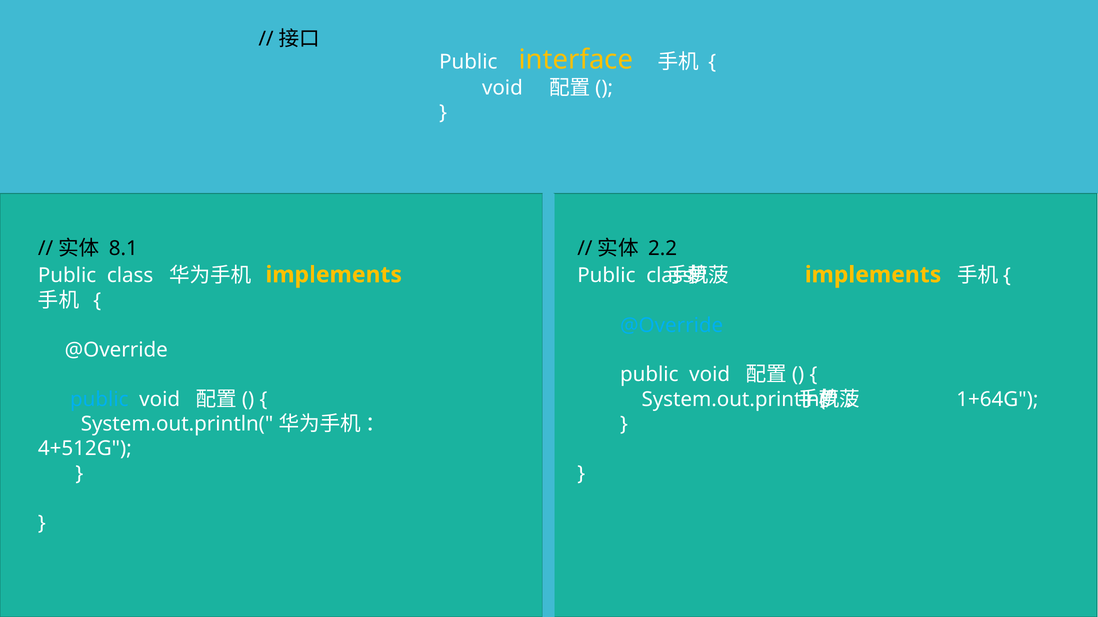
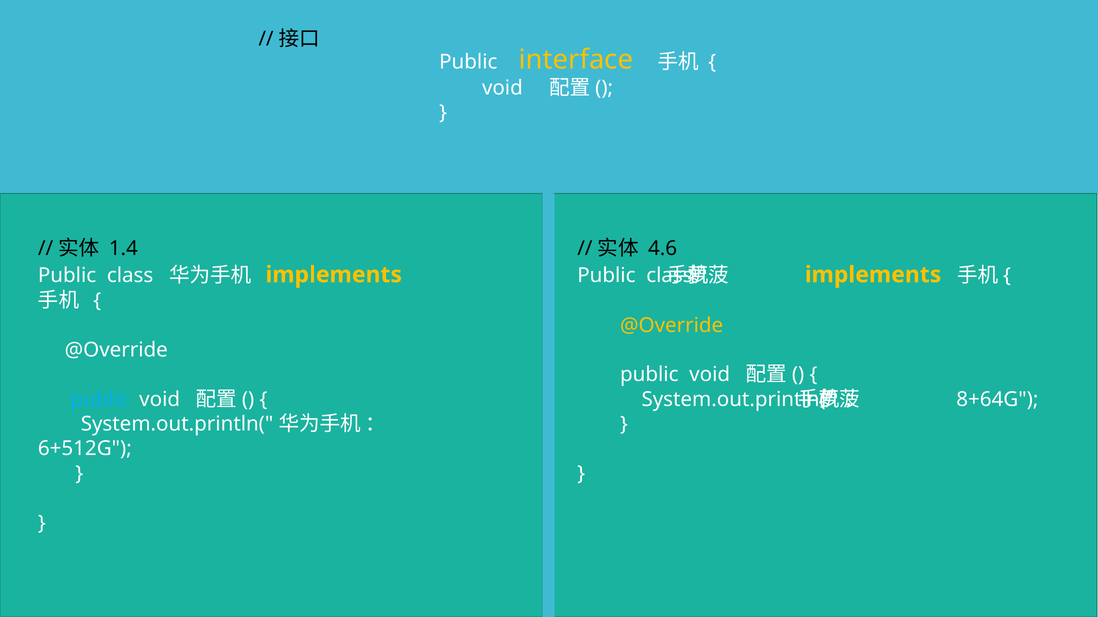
8.1: 8.1 -> 1.4
2.2: 2.2 -> 4.6
@Override at (672, 326) colour: light blue -> yellow
1+64G: 1+64G -> 8+64G
4+512G: 4+512G -> 6+512G
